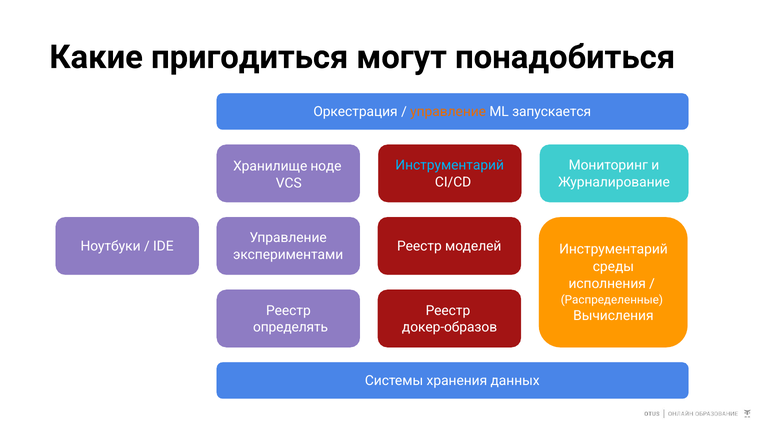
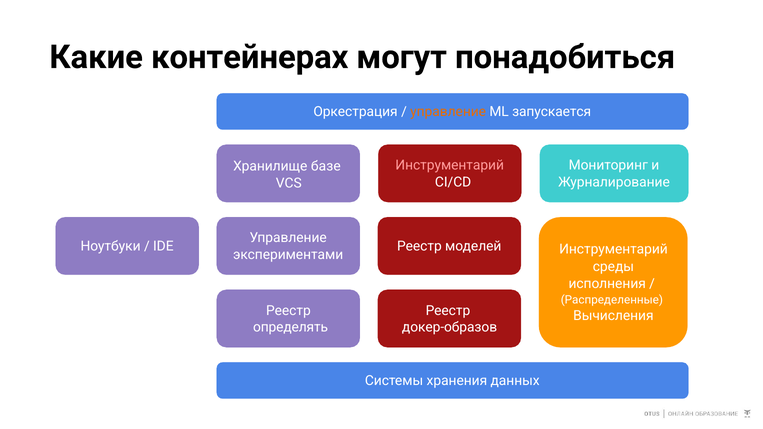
пригодиться: пригодиться -> контейнерах
Инструментарий at (450, 165) colour: light blue -> pink
ноде: ноде -> базе
